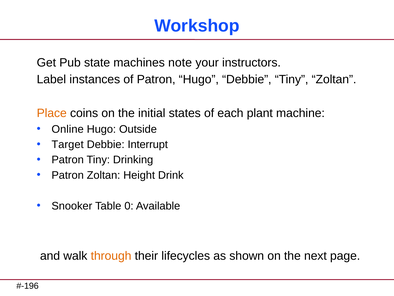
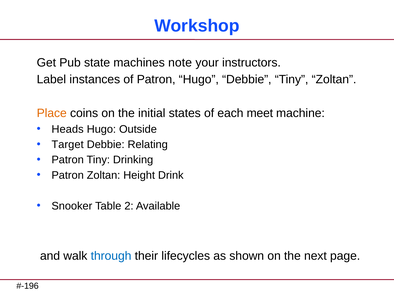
plant: plant -> meet
Online: Online -> Heads
Interrupt: Interrupt -> Relating
0: 0 -> 2
through colour: orange -> blue
